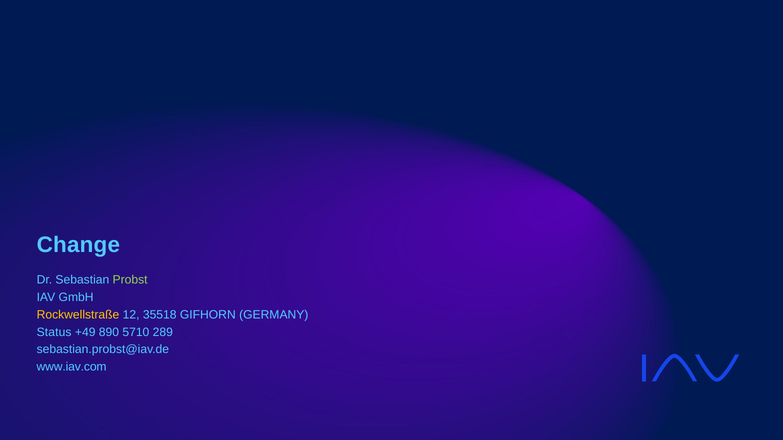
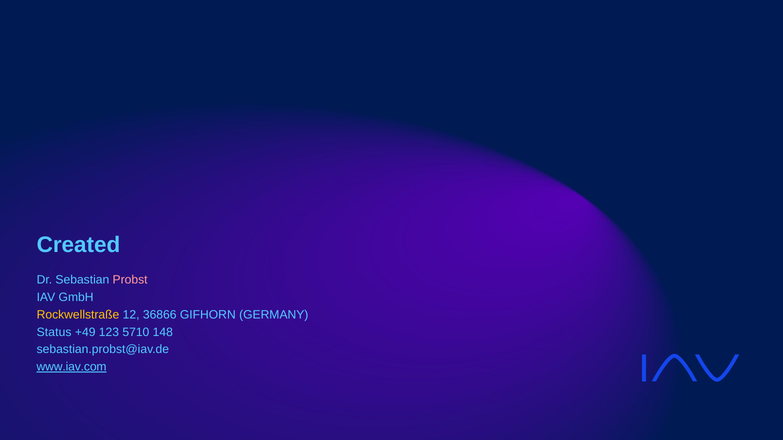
Change: Change -> Created
Probst colour: light green -> pink
35518: 35518 -> 36866
890: 890 -> 123
289: 289 -> 148
www.iav.com underline: none -> present
